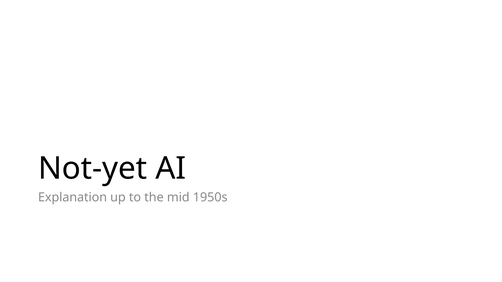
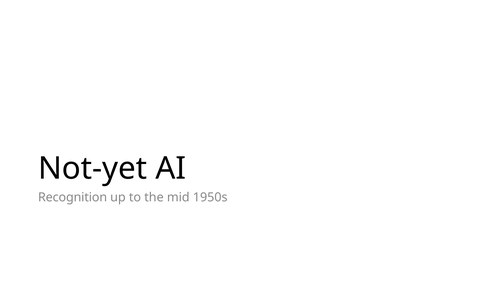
Explanation: Explanation -> Recognition
